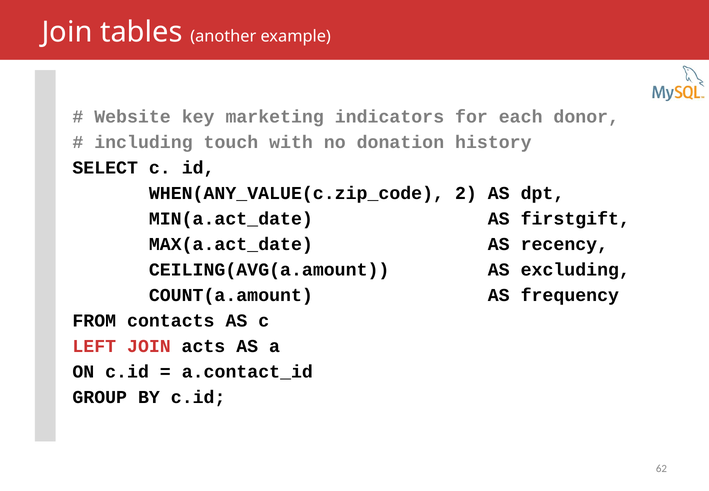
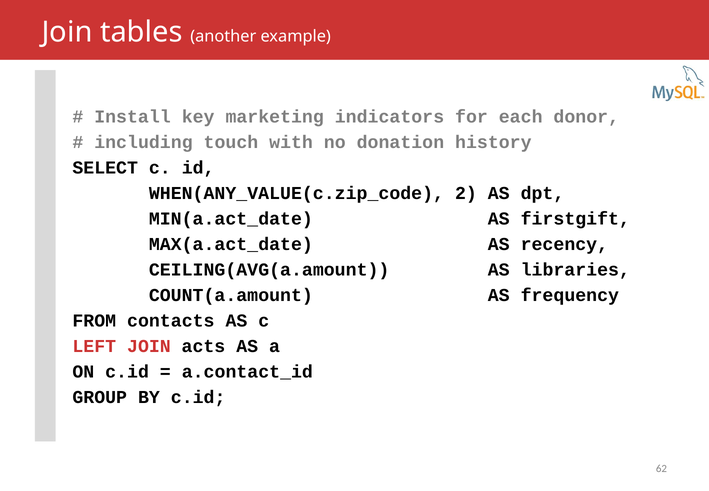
Website: Website -> Install
excluding: excluding -> libraries
